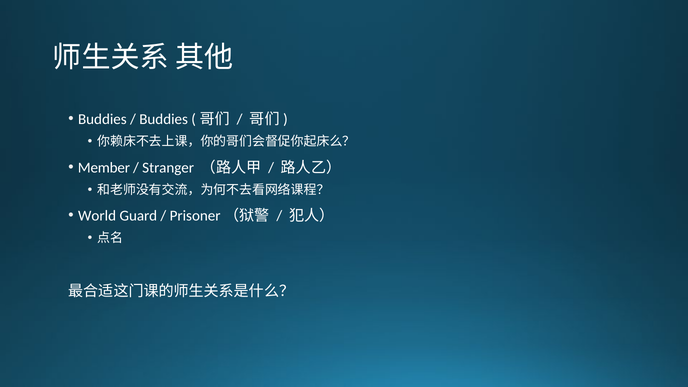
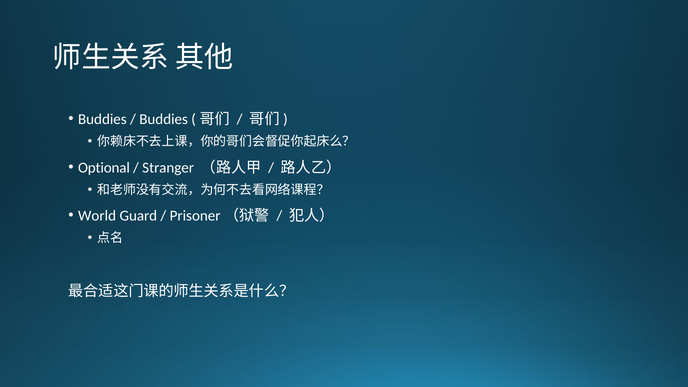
Member: Member -> Optional
